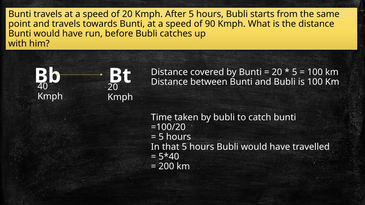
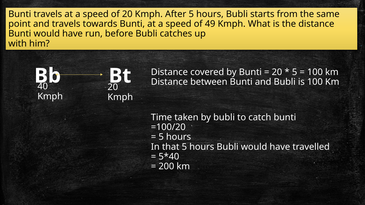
90: 90 -> 49
